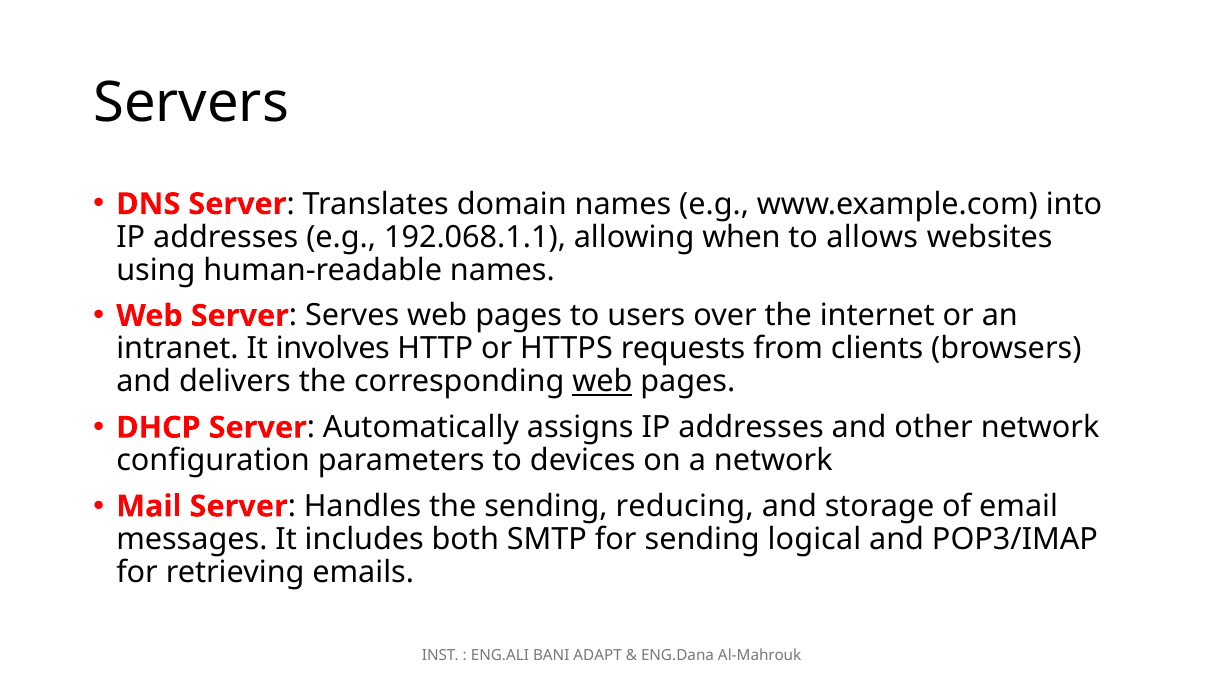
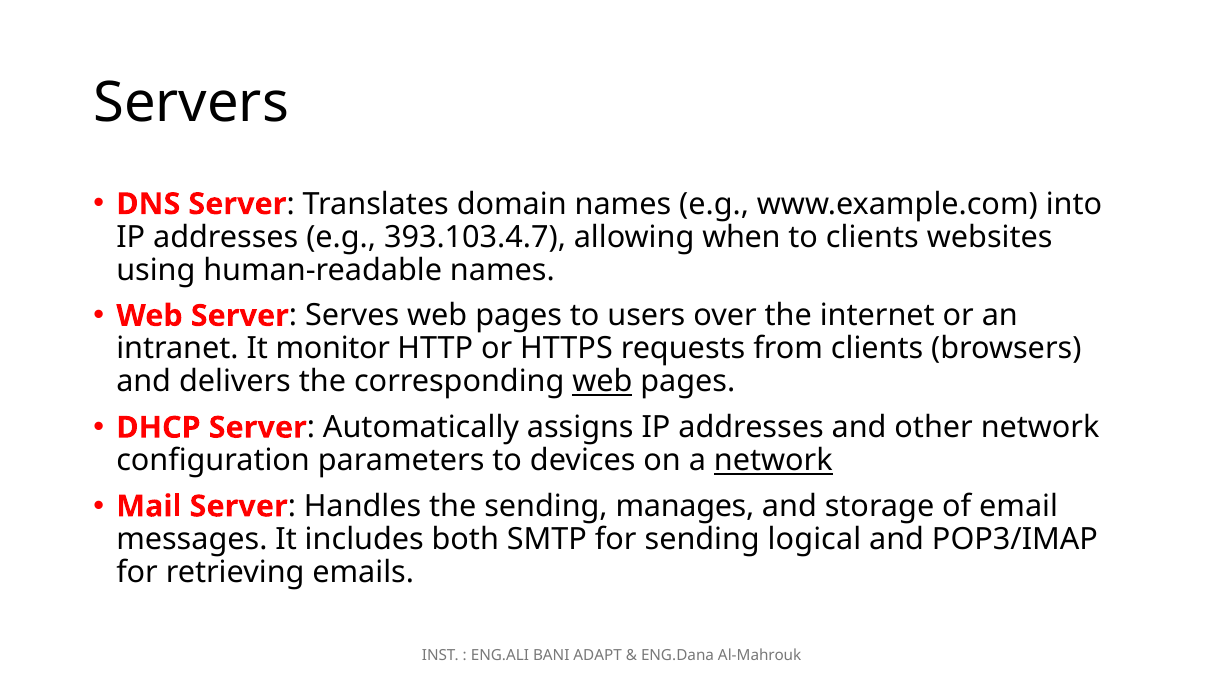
192.068.1.1: 192.068.1.1 -> 393.103.4.7
to allows: allows -> clients
involves: involves -> monitor
network at (773, 461) underline: none -> present
reducing: reducing -> manages
